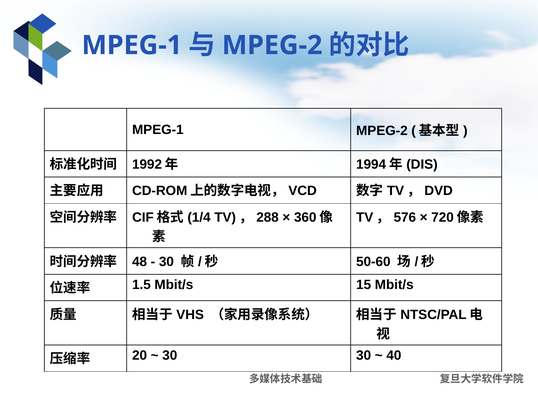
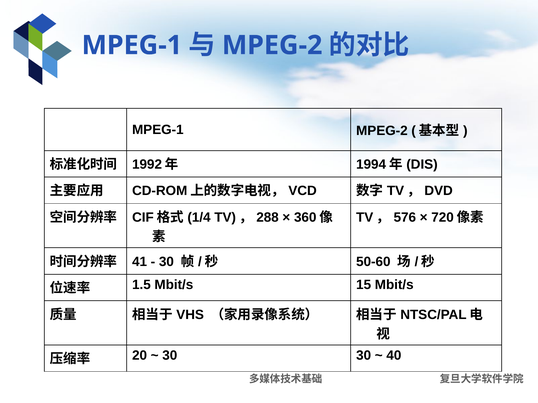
48: 48 -> 41
